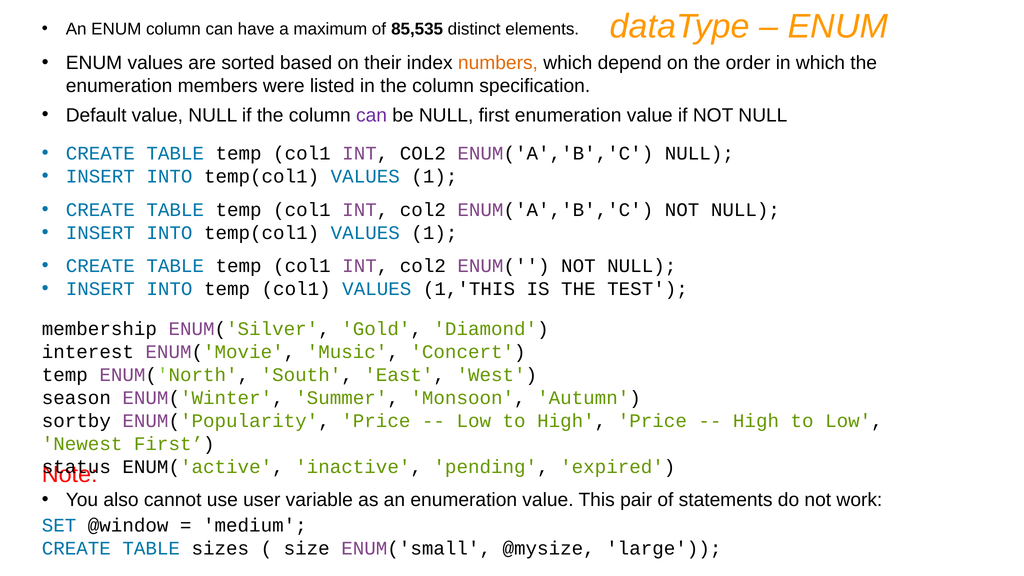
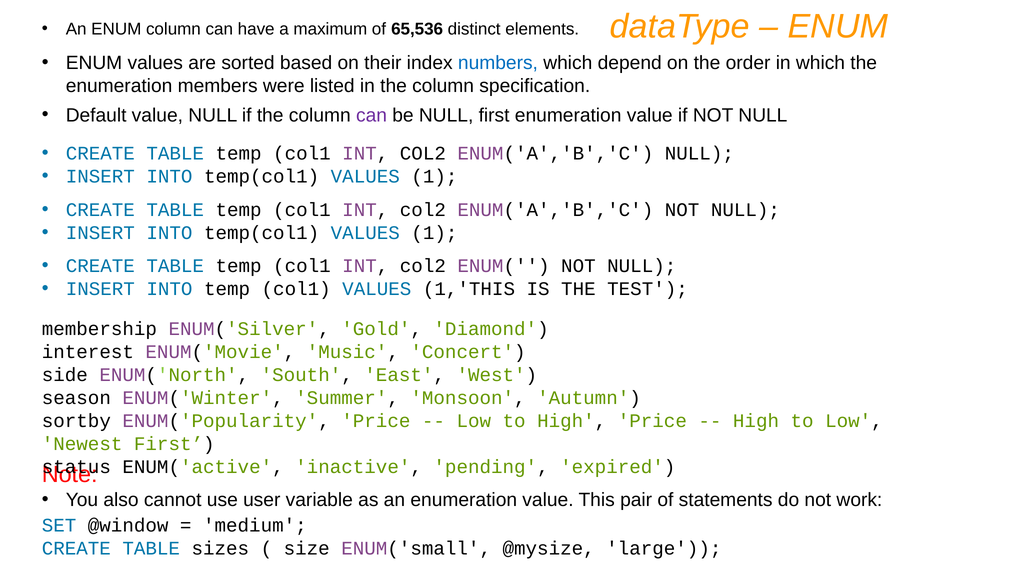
85,535: 85,535 -> 65,536
numbers colour: orange -> blue
temp at (65, 375): temp -> side
